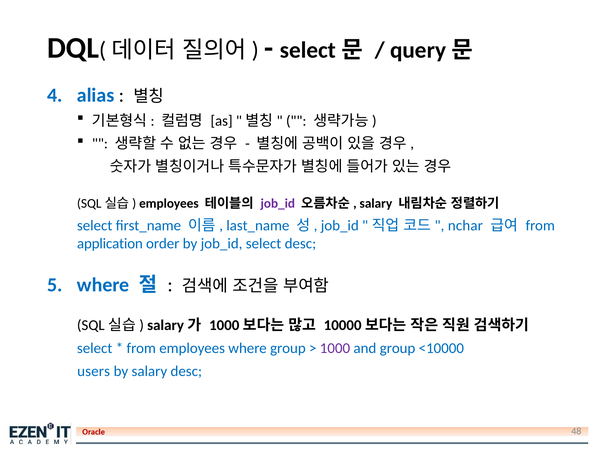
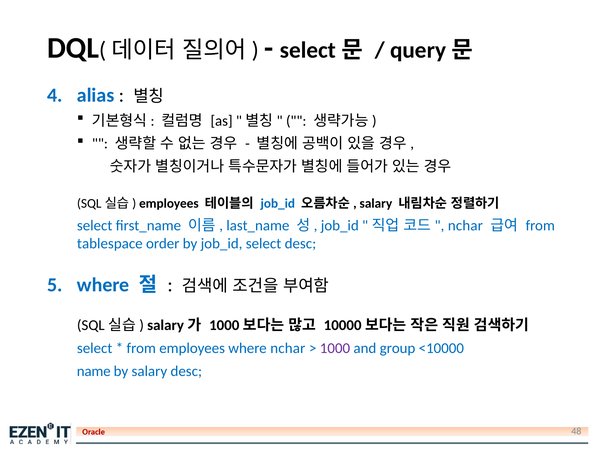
job_id at (278, 203) colour: purple -> blue
application: application -> tablespace
where group: group -> nchar
users: users -> name
